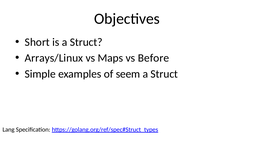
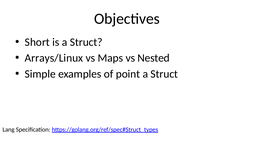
Before: Before -> Nested
seem: seem -> point
